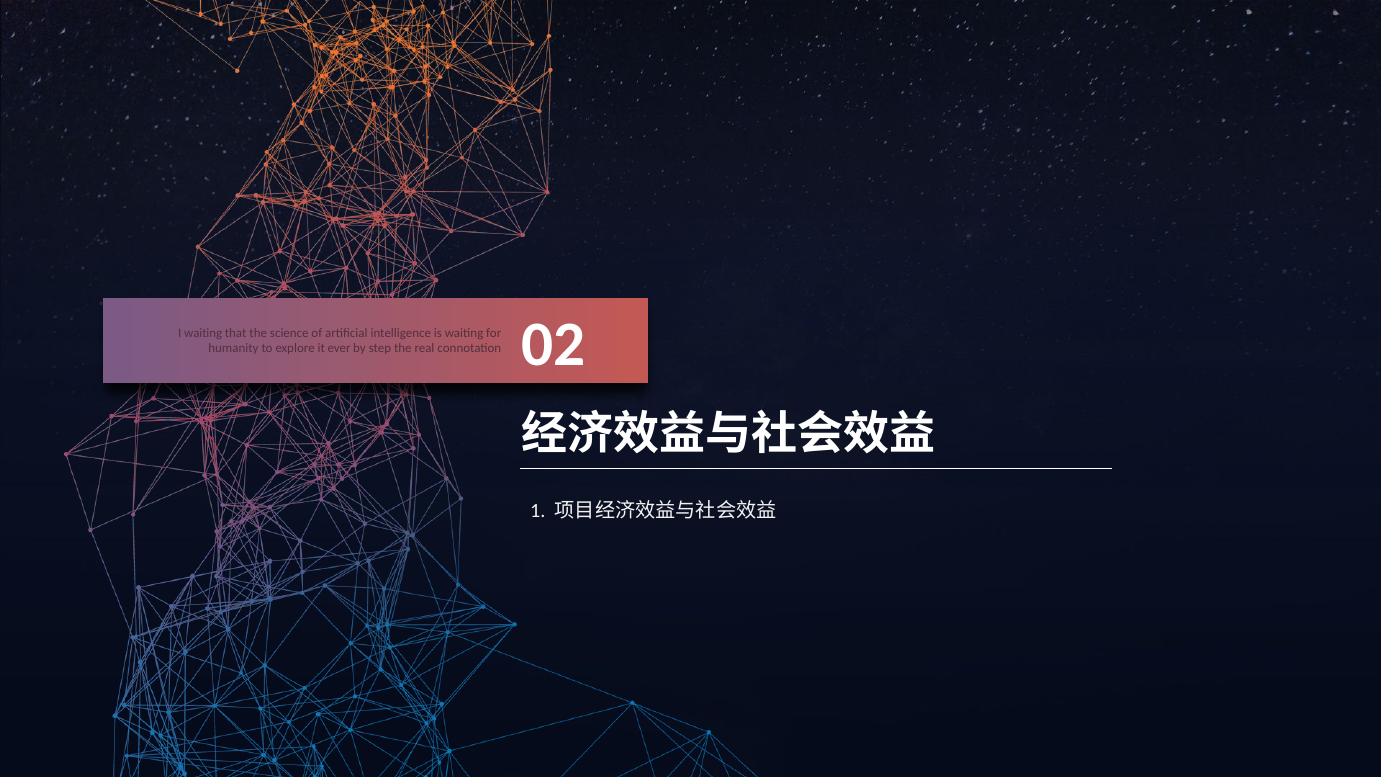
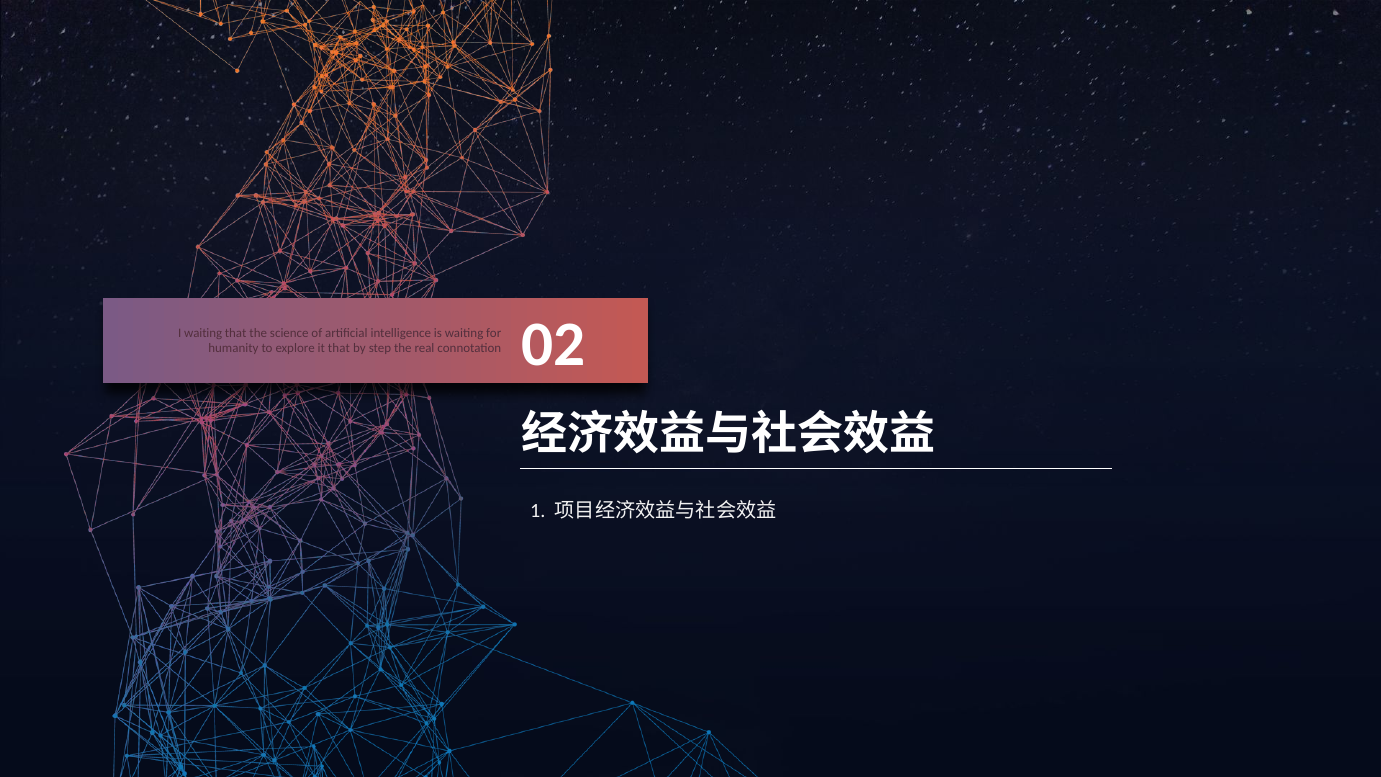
it ever: ever -> that
